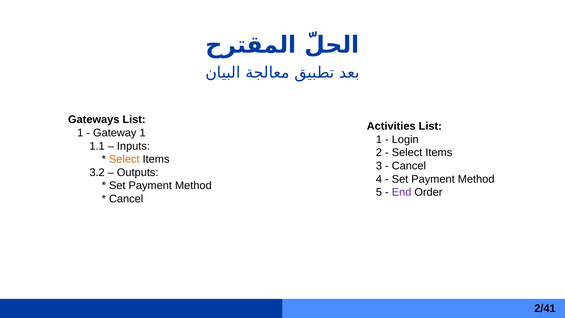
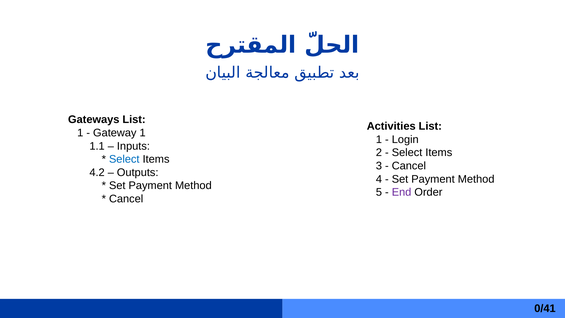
Select at (124, 159) colour: orange -> blue
3.2: 3.2 -> 4.2
2/41: 2/41 -> 0/41
